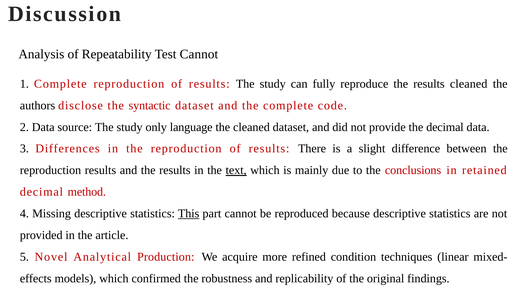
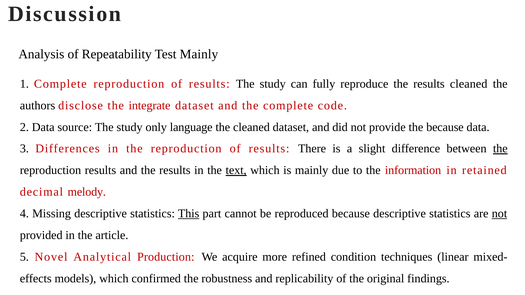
Test Cannot: Cannot -> Mainly
syntactic: syntactic -> integrate
the decimal: decimal -> because
the at (500, 149) underline: none -> present
conclusions: conclusions -> information
method: method -> melody
not at (499, 214) underline: none -> present
